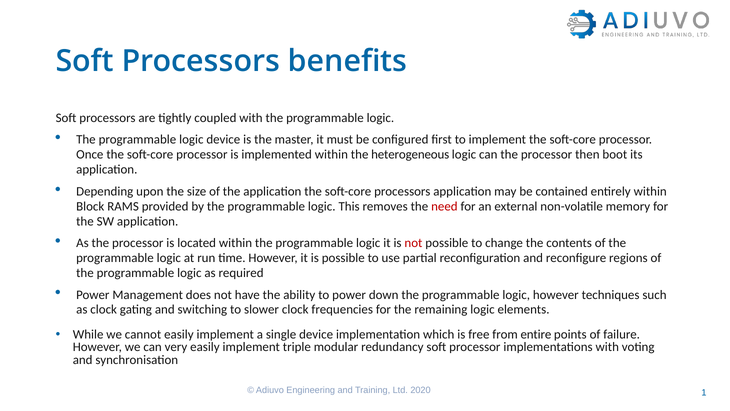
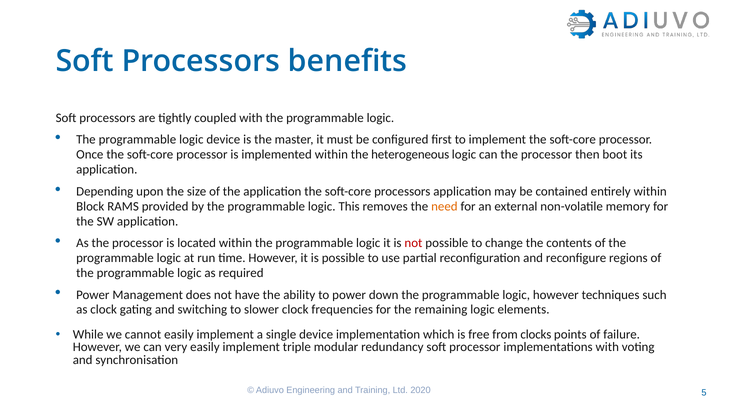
need colour: red -> orange
entire: entire -> clocks
1: 1 -> 5
